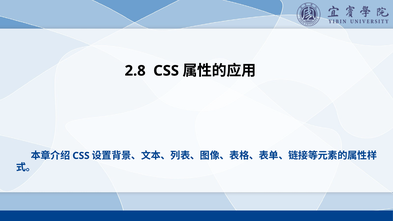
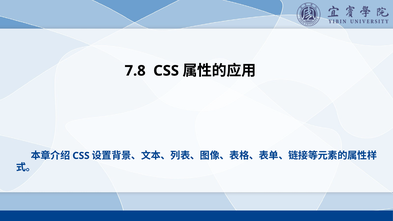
2.8: 2.8 -> 7.8
